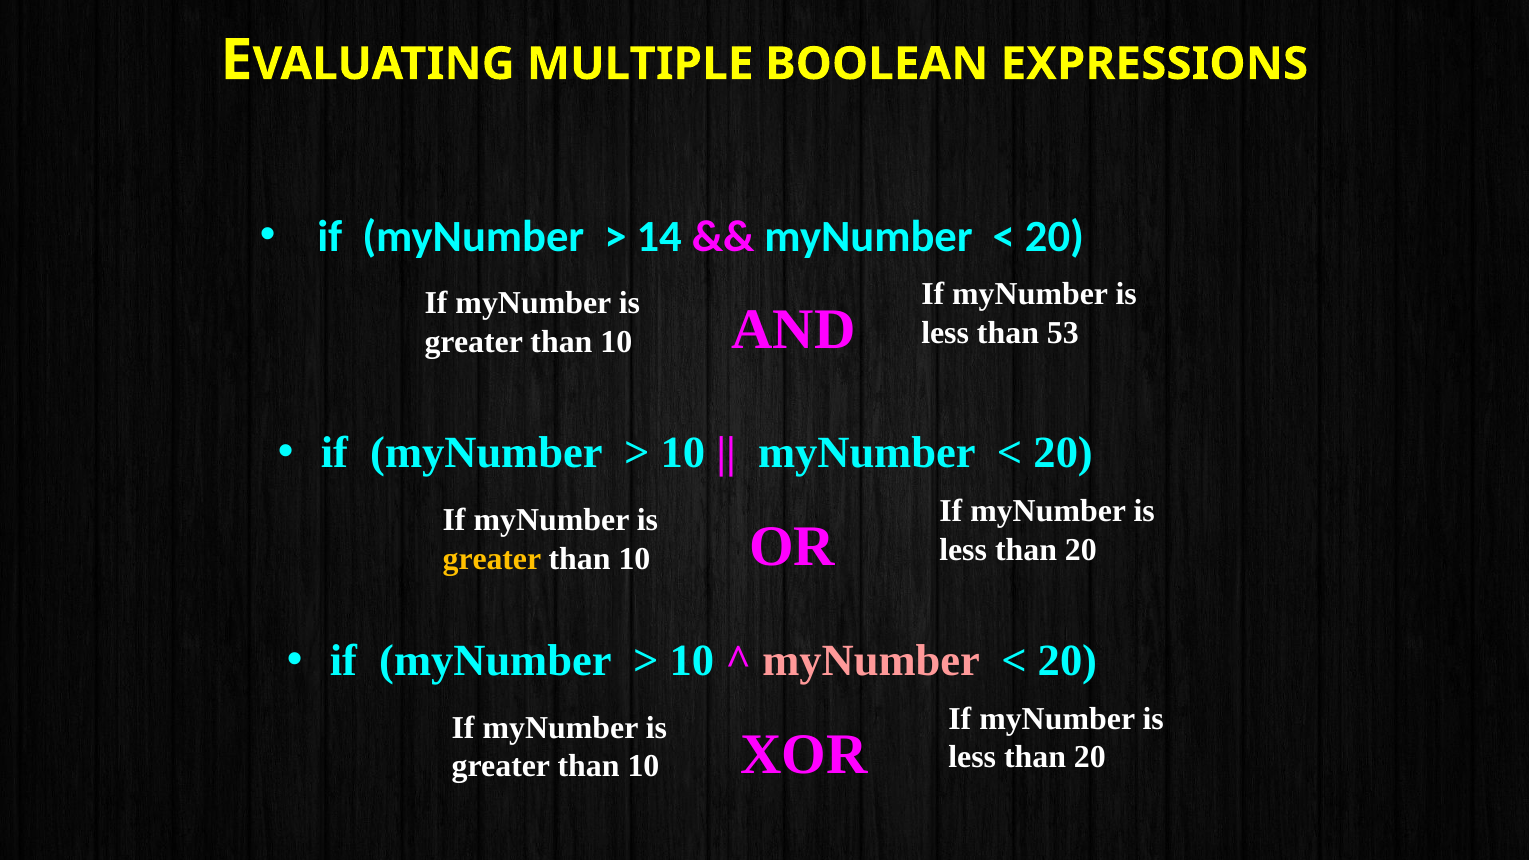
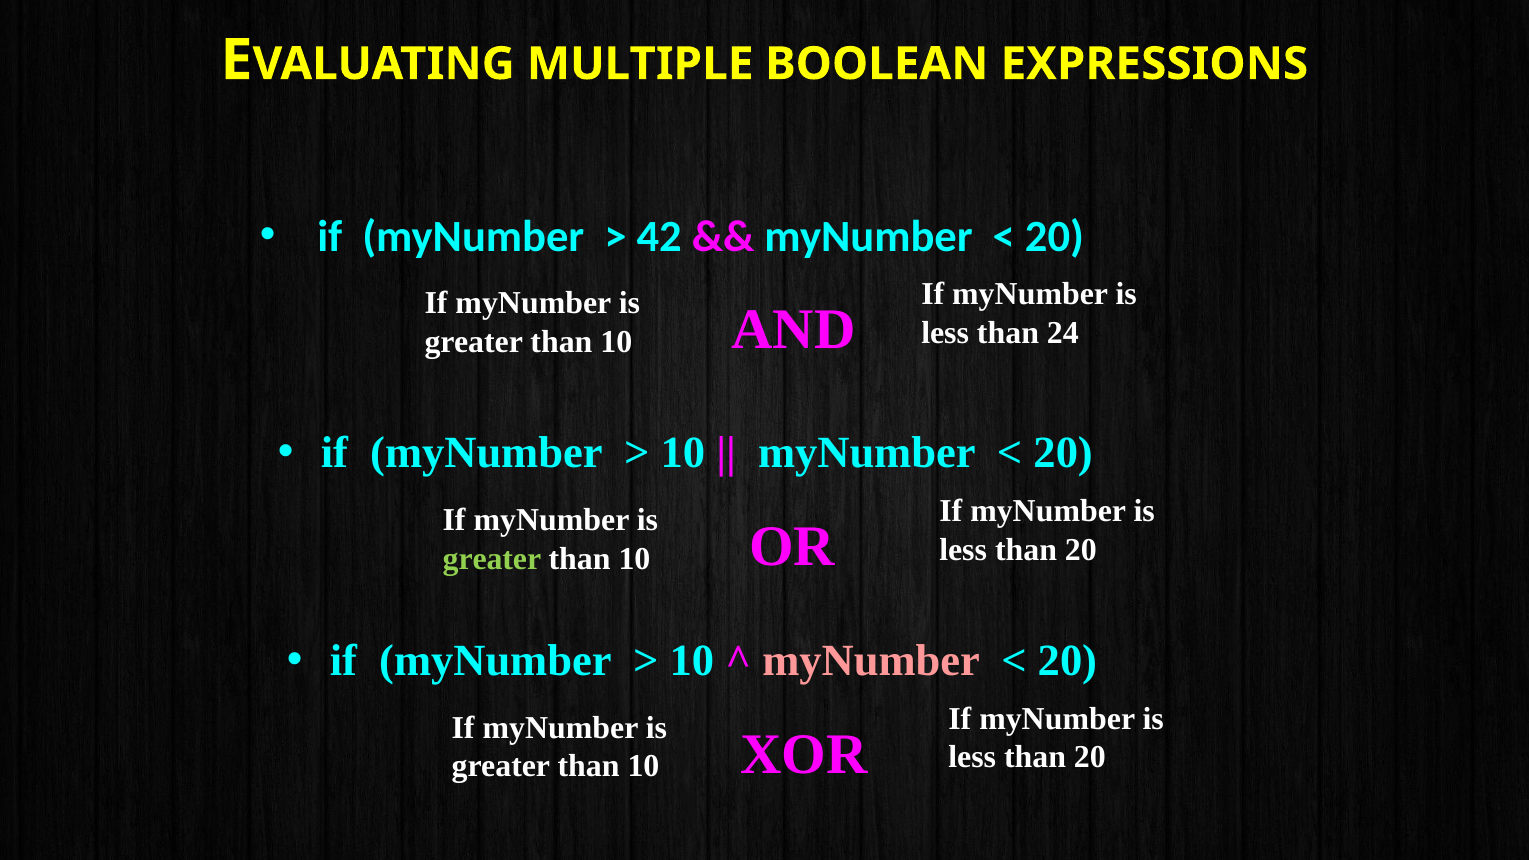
14: 14 -> 42
53: 53 -> 24
greater at (492, 559) colour: yellow -> light green
